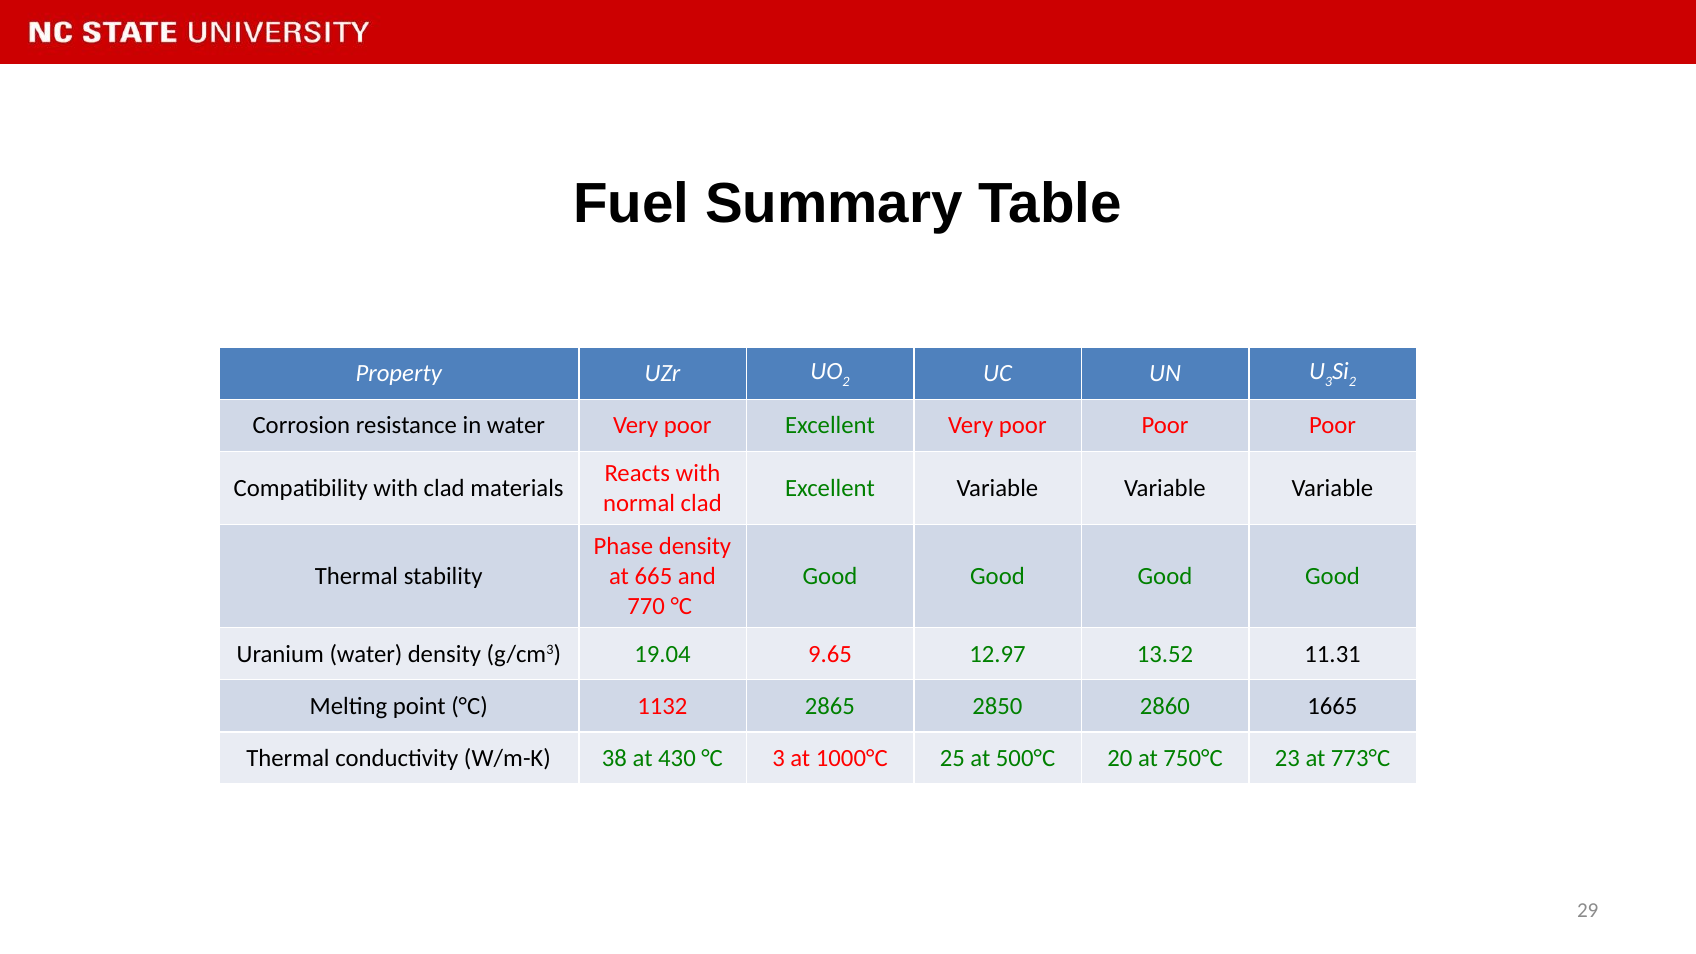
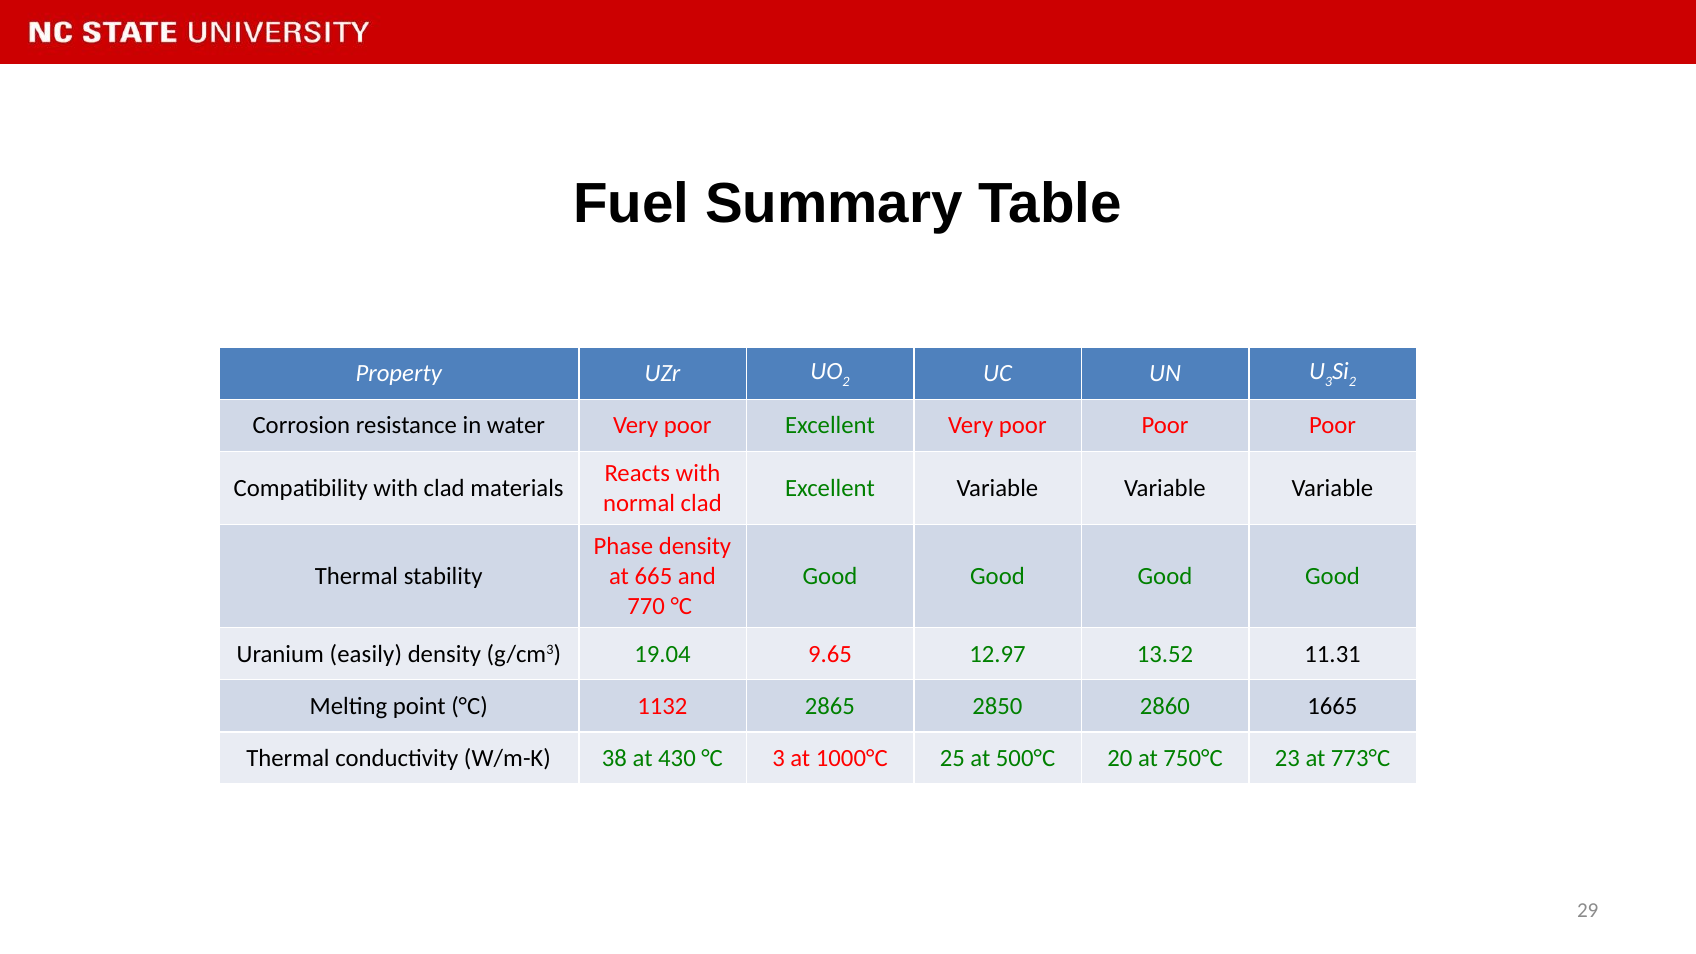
Uranium water: water -> easily
